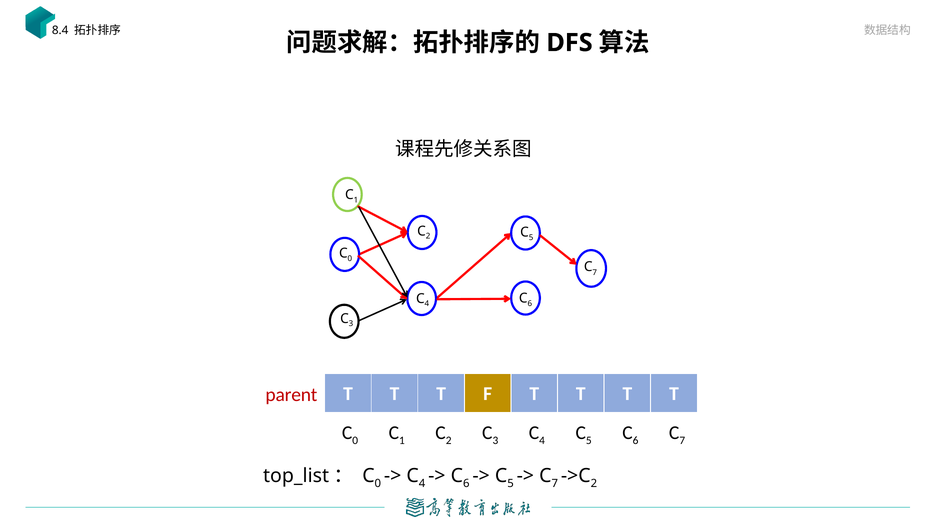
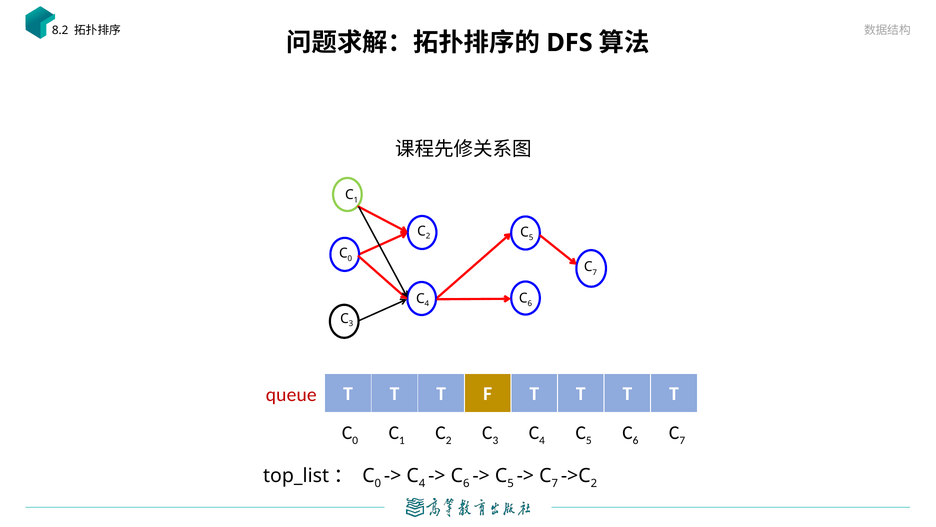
8.4: 8.4 -> 8.2
parent: parent -> queue
